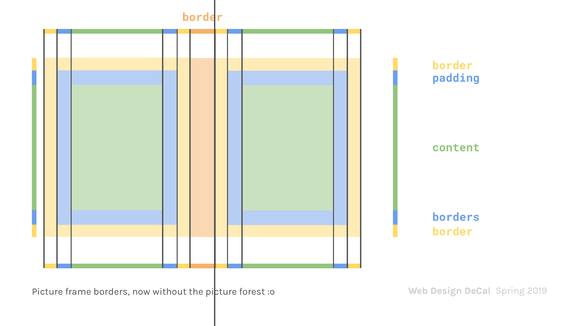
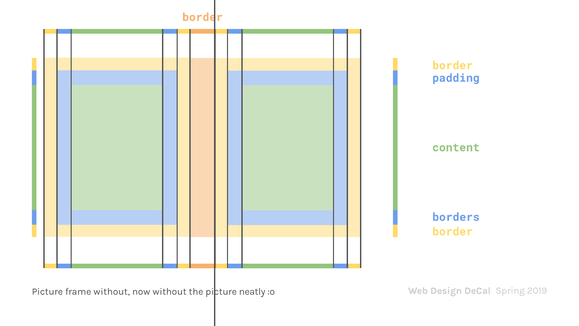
frame borders: borders -> without
forest: forest -> neatly
